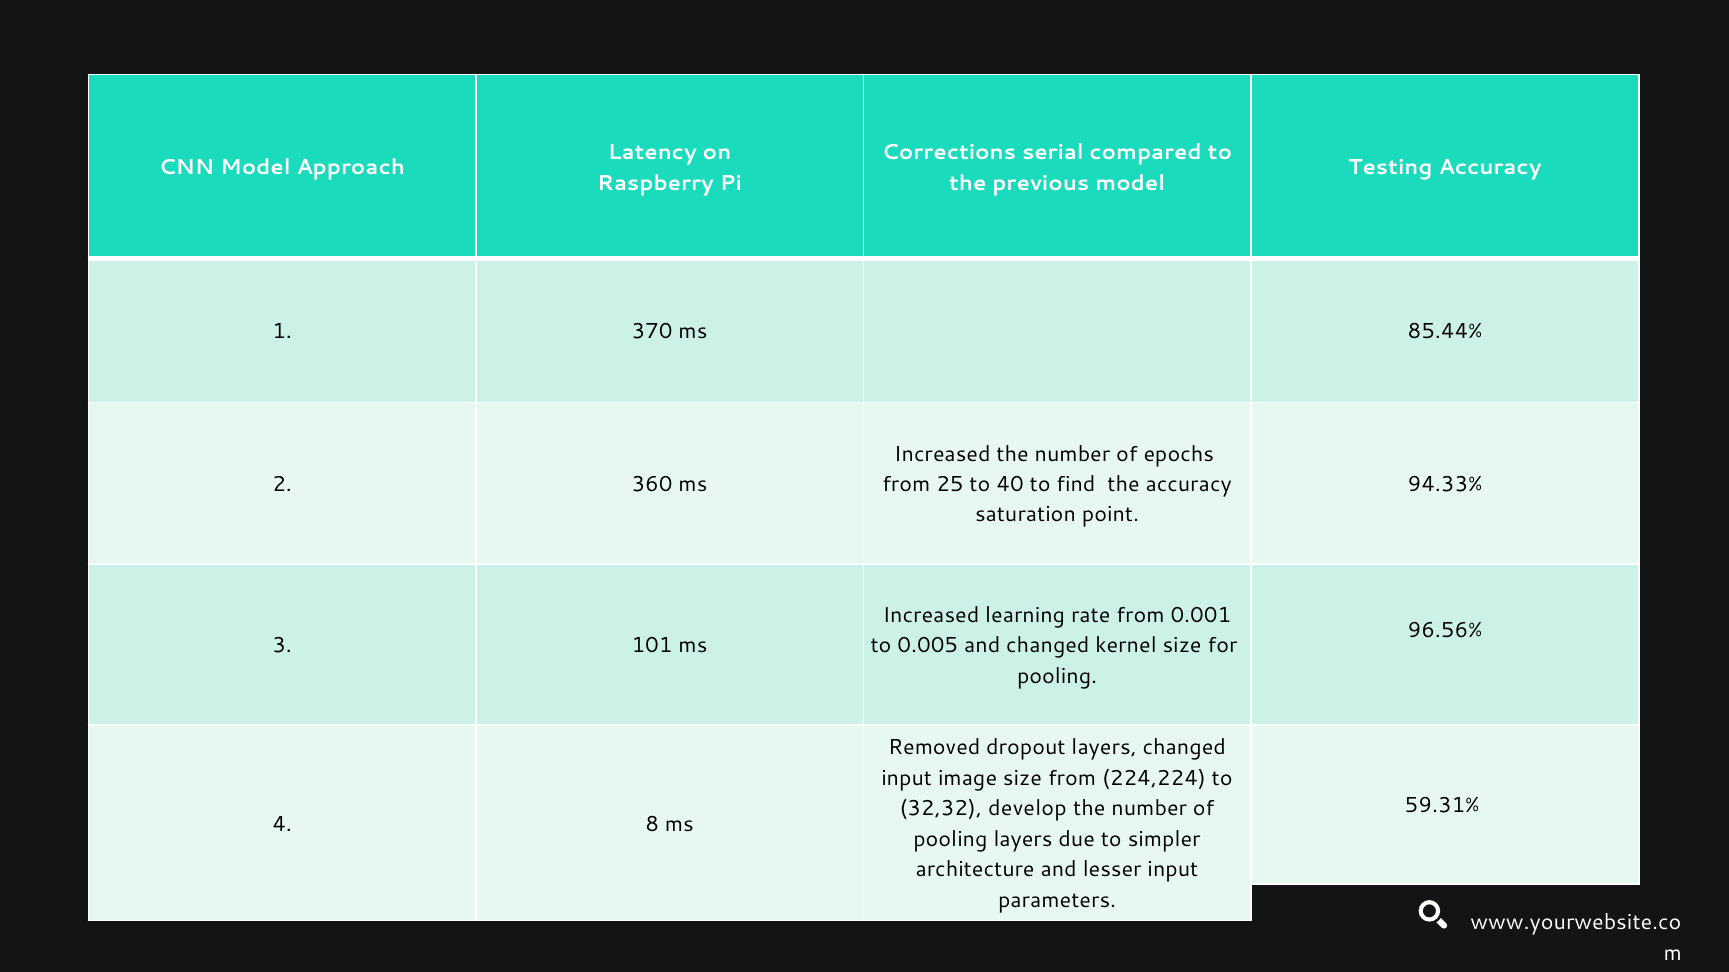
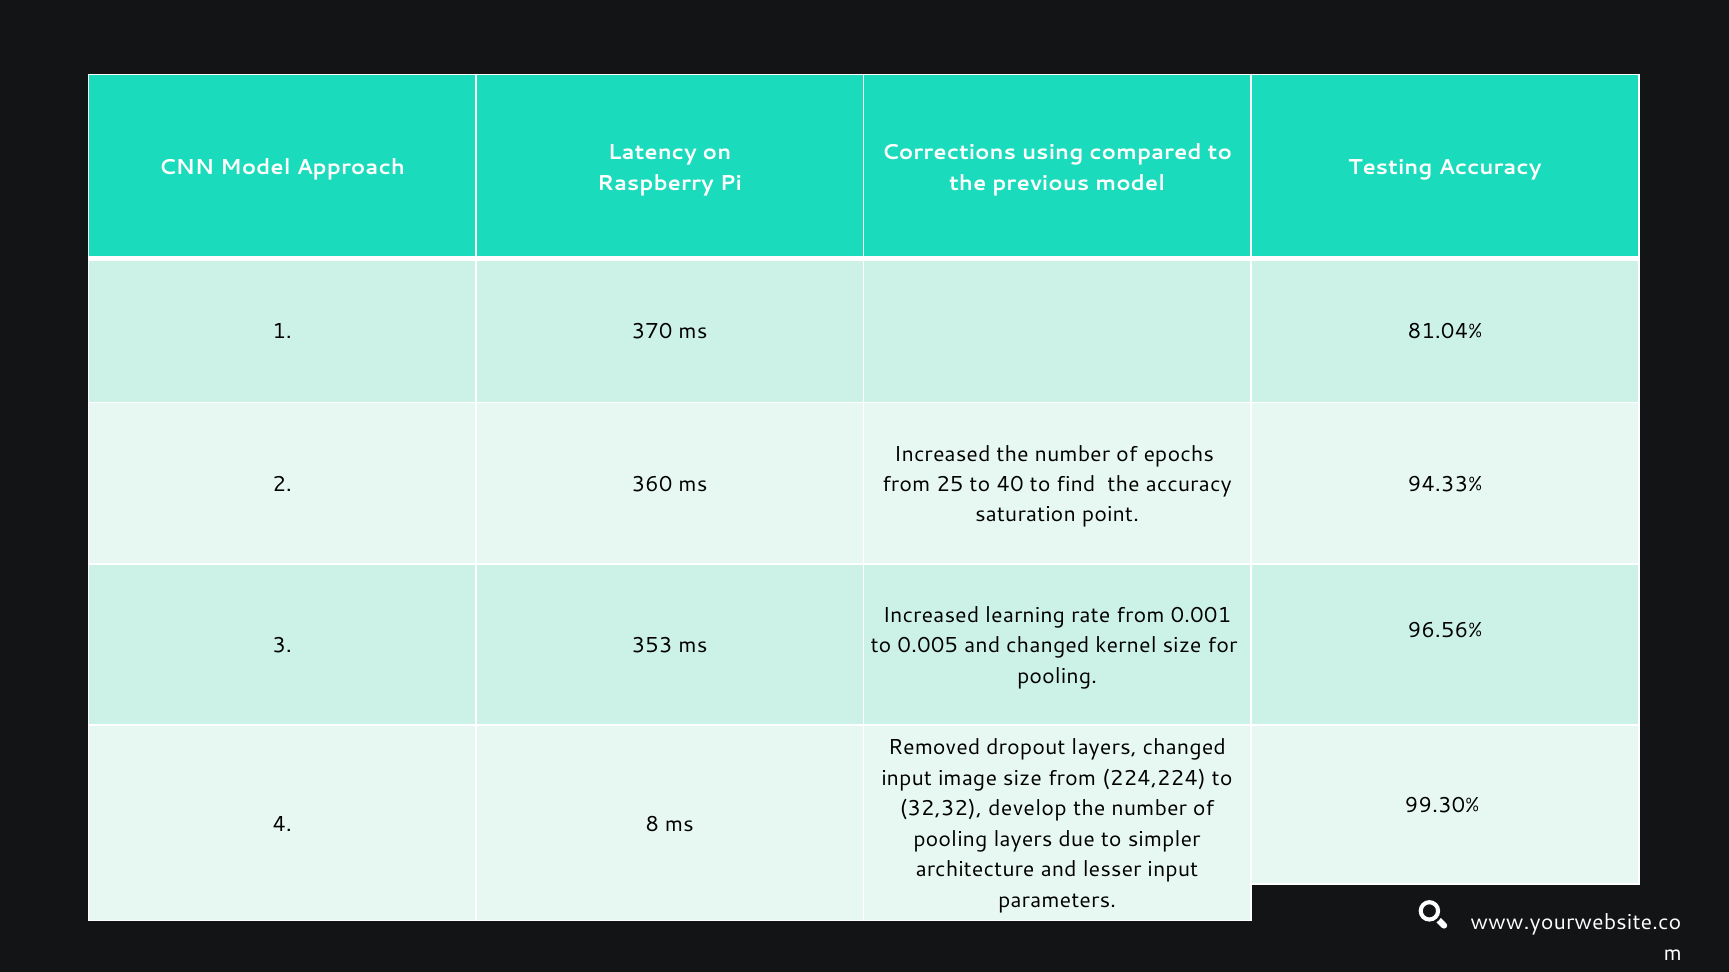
serial: serial -> using
85.44%: 85.44% -> 81.04%
101: 101 -> 353
59.31%: 59.31% -> 99.30%
